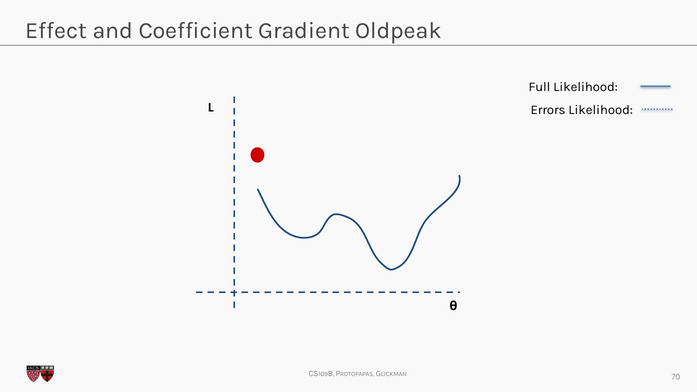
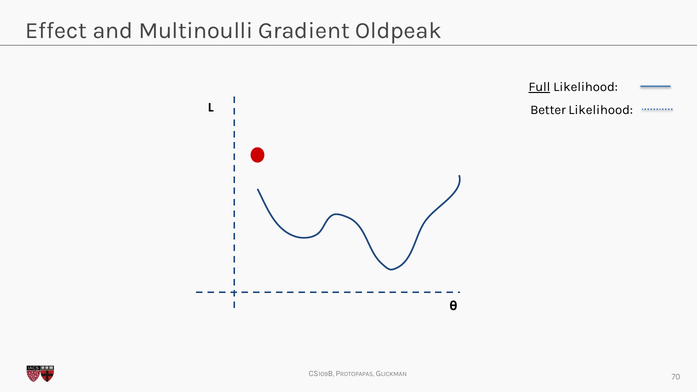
Coefficient: Coefficient -> Multinoulli
Full underline: none -> present
Errors: Errors -> Better
